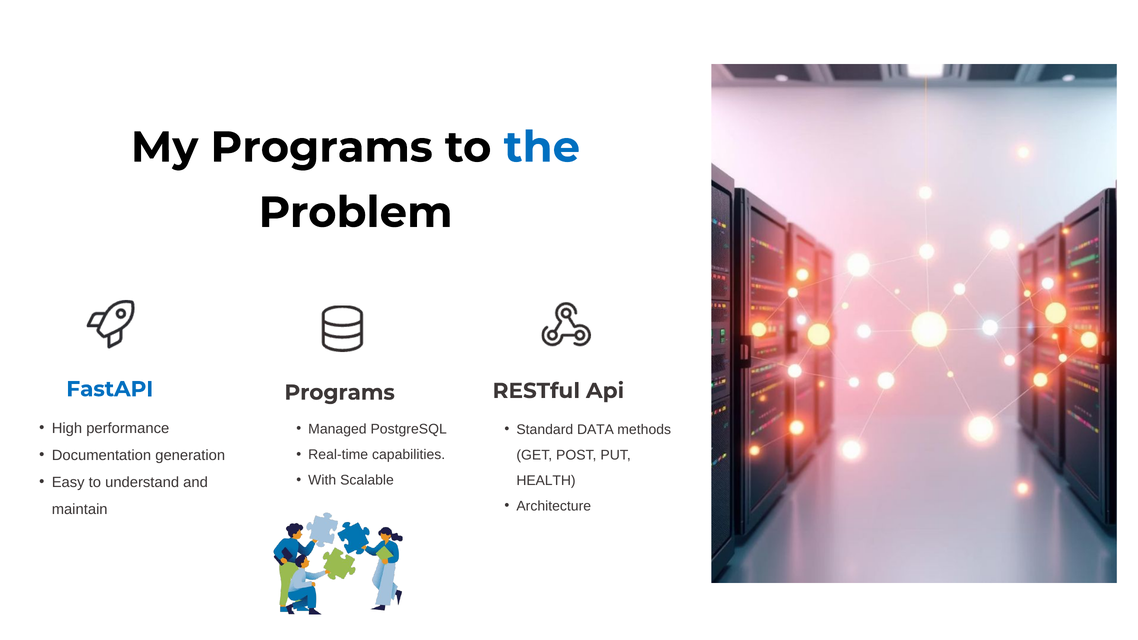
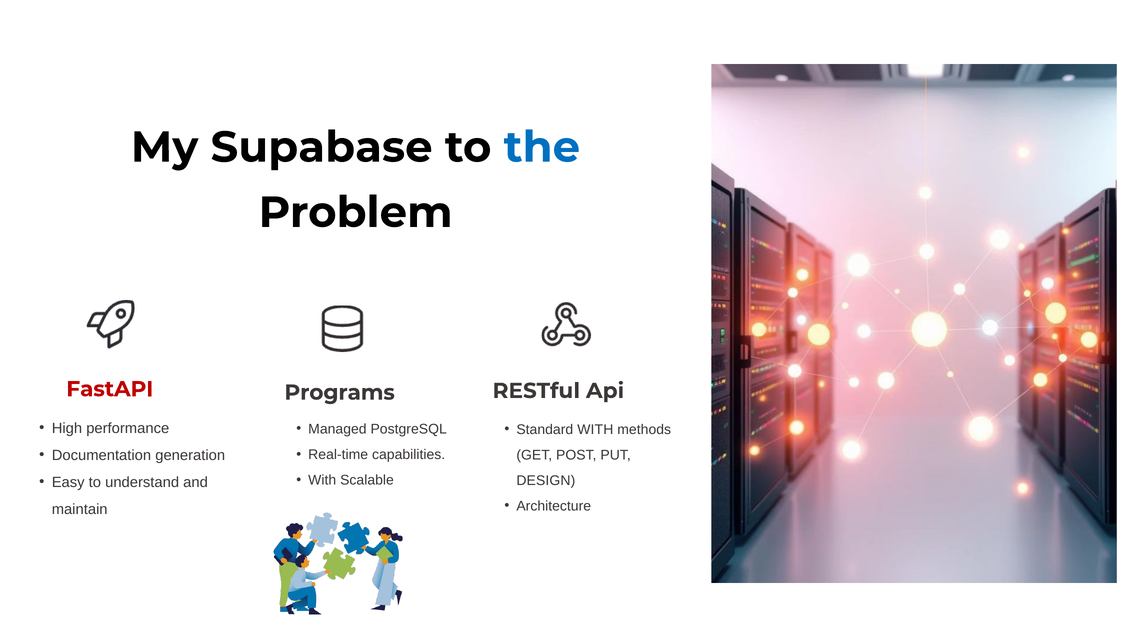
My Programs: Programs -> Supabase
FastAPI colour: blue -> red
Standard DATA: DATA -> WITH
HEALTH: HEALTH -> DESIGN
